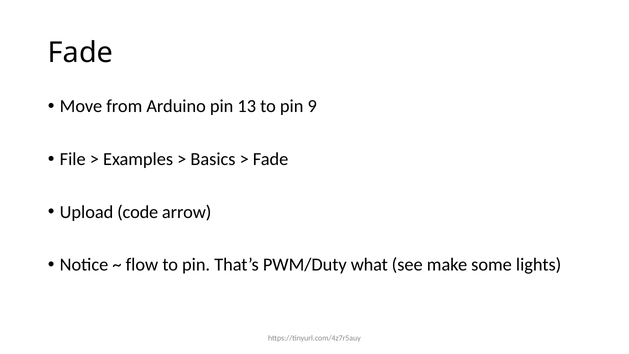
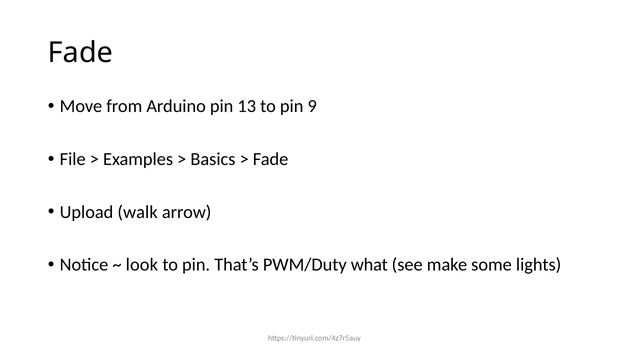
code: code -> walk
flow: flow -> look
